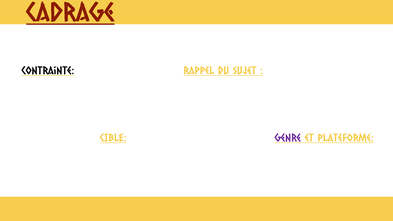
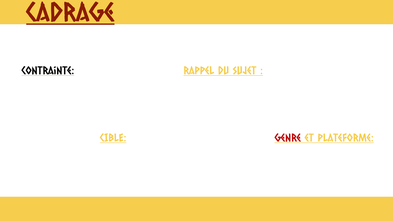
genre colour: purple -> red
